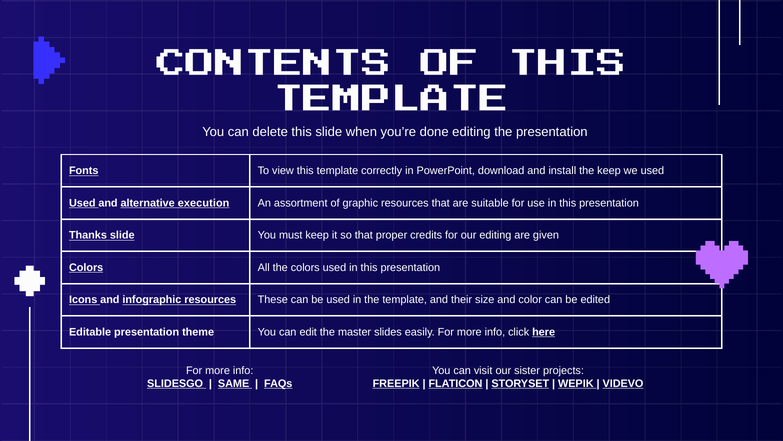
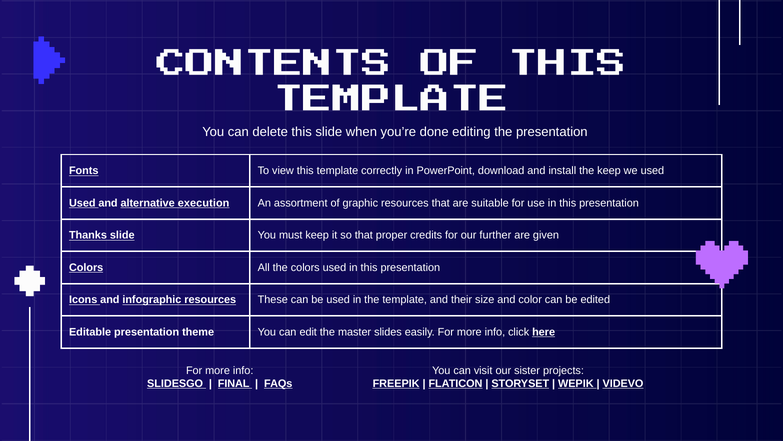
our editing: editing -> further
SAME: SAME -> FINAL
